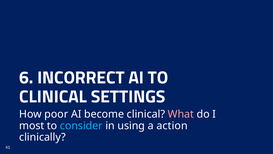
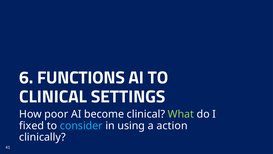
INCORRECT: INCORRECT -> FUNCTIONS
What colour: pink -> light green
most: most -> fixed
